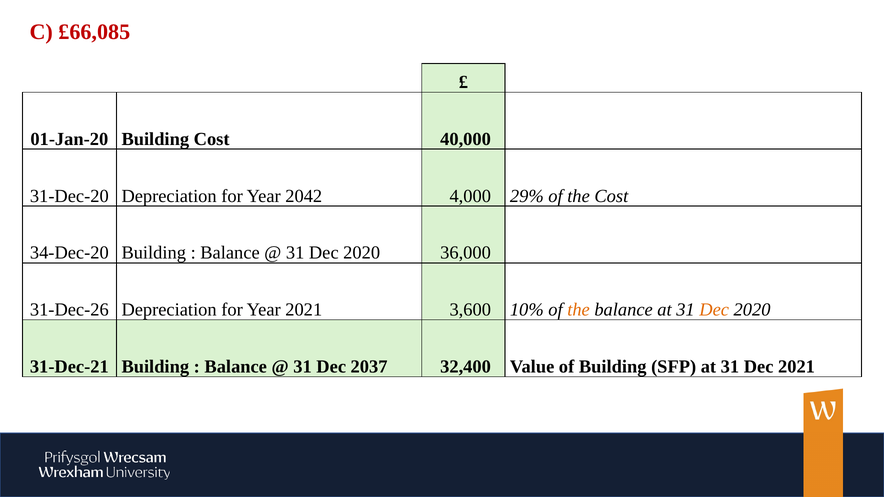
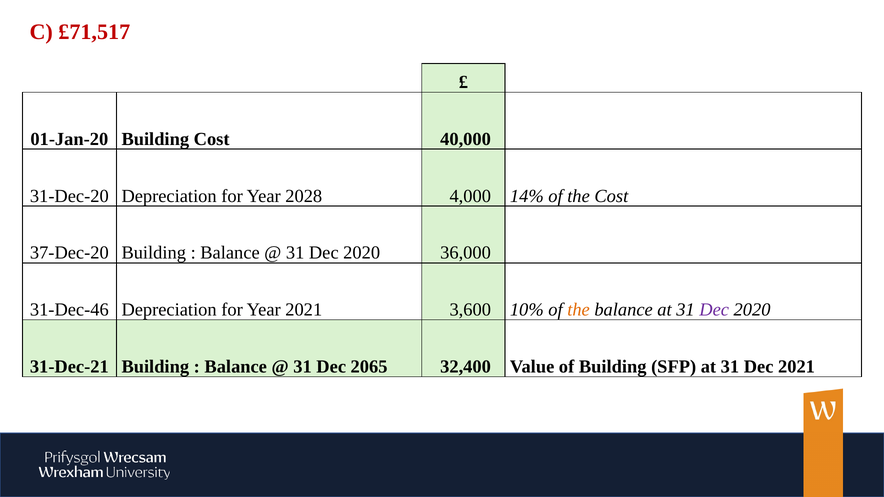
£66,085: £66,085 -> £71,517
2042: 2042 -> 2028
29%: 29% -> 14%
34-Dec-20: 34-Dec-20 -> 37-Dec-20
31-Dec-26: 31-Dec-26 -> 31-Dec-46
Dec at (714, 310) colour: orange -> purple
2037: 2037 -> 2065
